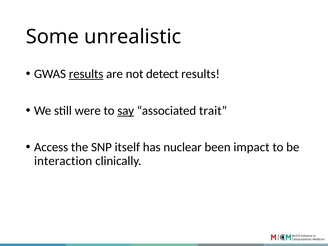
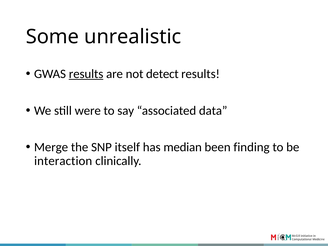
say underline: present -> none
trait: trait -> data
Access: Access -> Merge
nuclear: nuclear -> median
impact: impact -> finding
